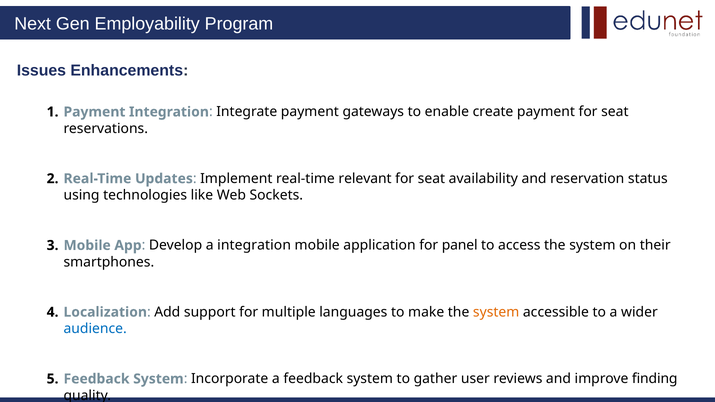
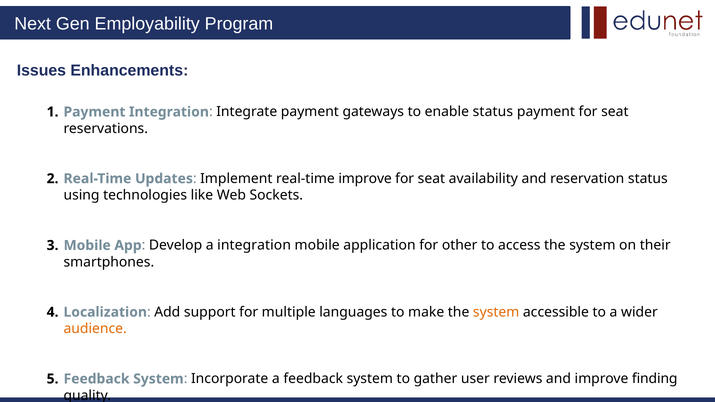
enable create: create -> status
real-time relevant: relevant -> improve
panel: panel -> other
audience colour: blue -> orange
